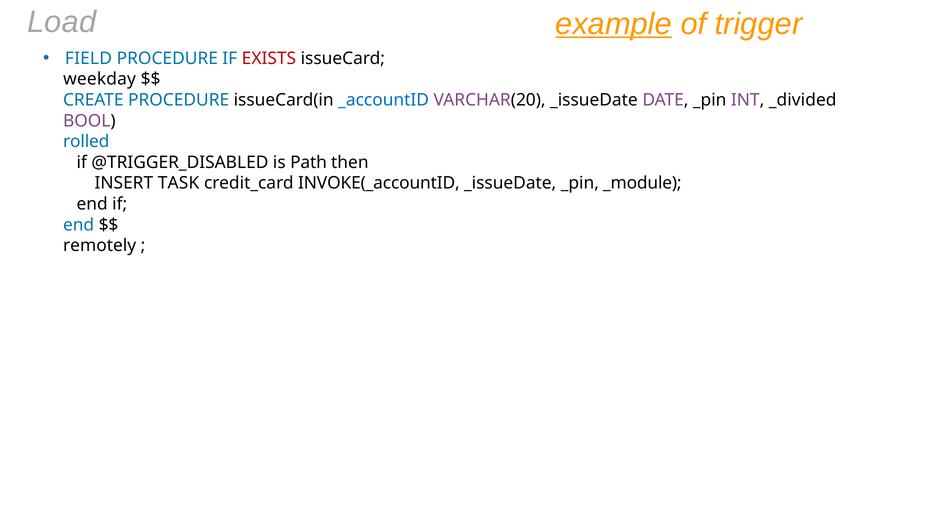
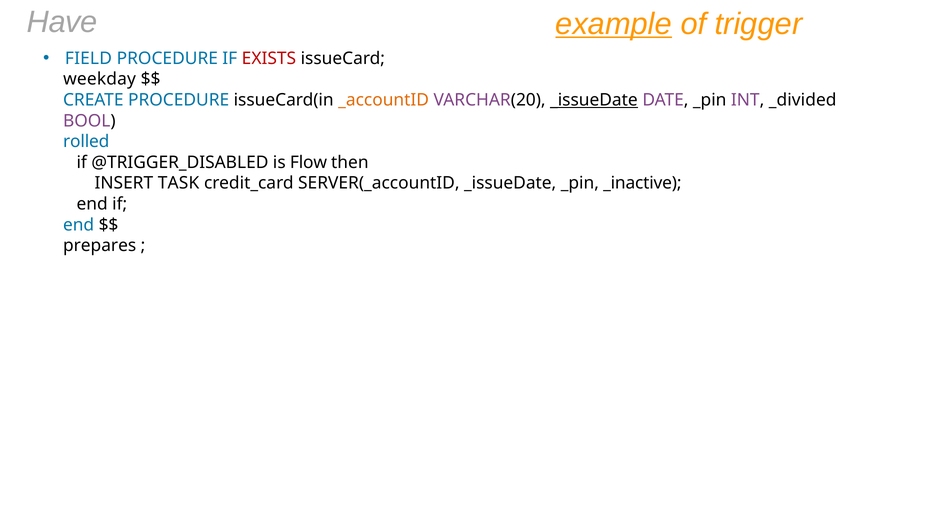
Load: Load -> Have
_accountID colour: blue -> orange
_issueDate at (594, 100) underline: none -> present
Path: Path -> Flow
INVOKE(_accountID: INVOKE(_accountID -> SERVER(_accountID
_module: _module -> _inactive
remotely: remotely -> prepares
